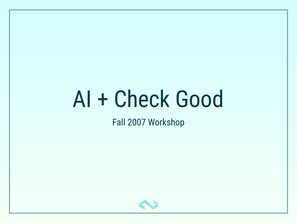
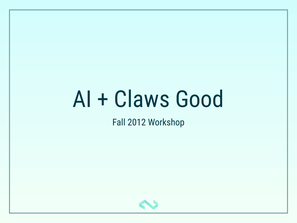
Check: Check -> Claws
2007: 2007 -> 2012
